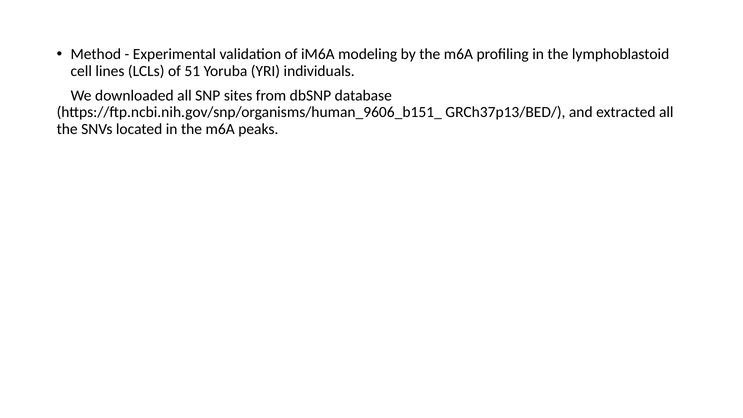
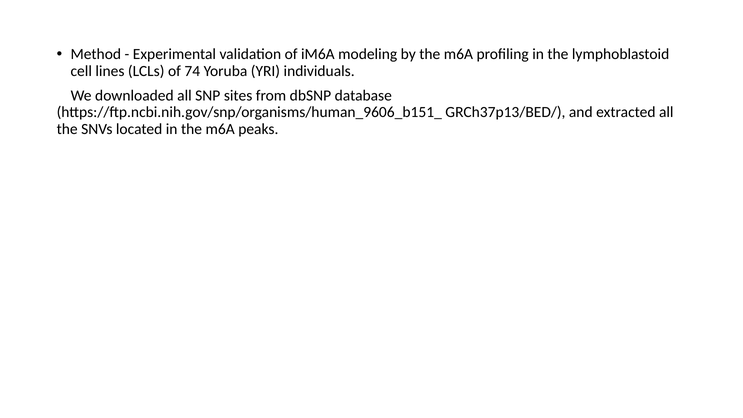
51: 51 -> 74
